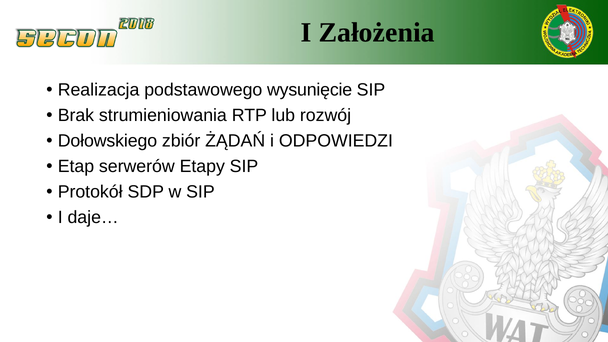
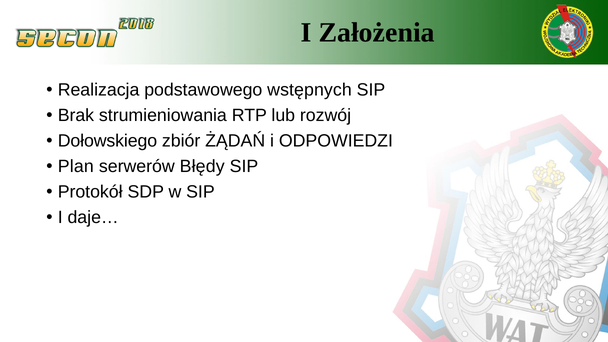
wysunięcie: wysunięcie -> wstępnych
Etap: Etap -> Plan
Etapy: Etapy -> Błędy
